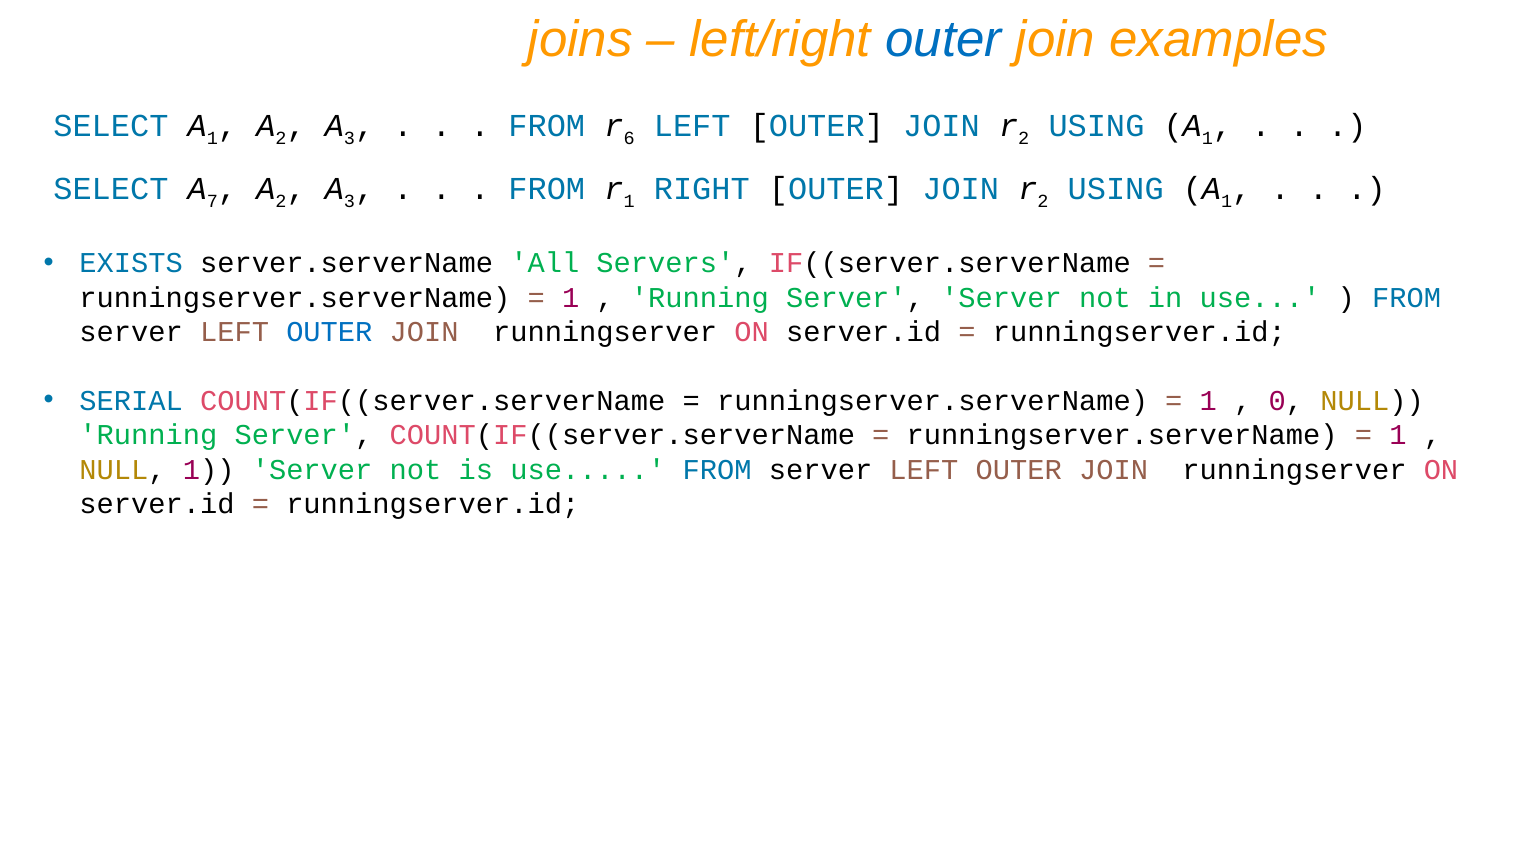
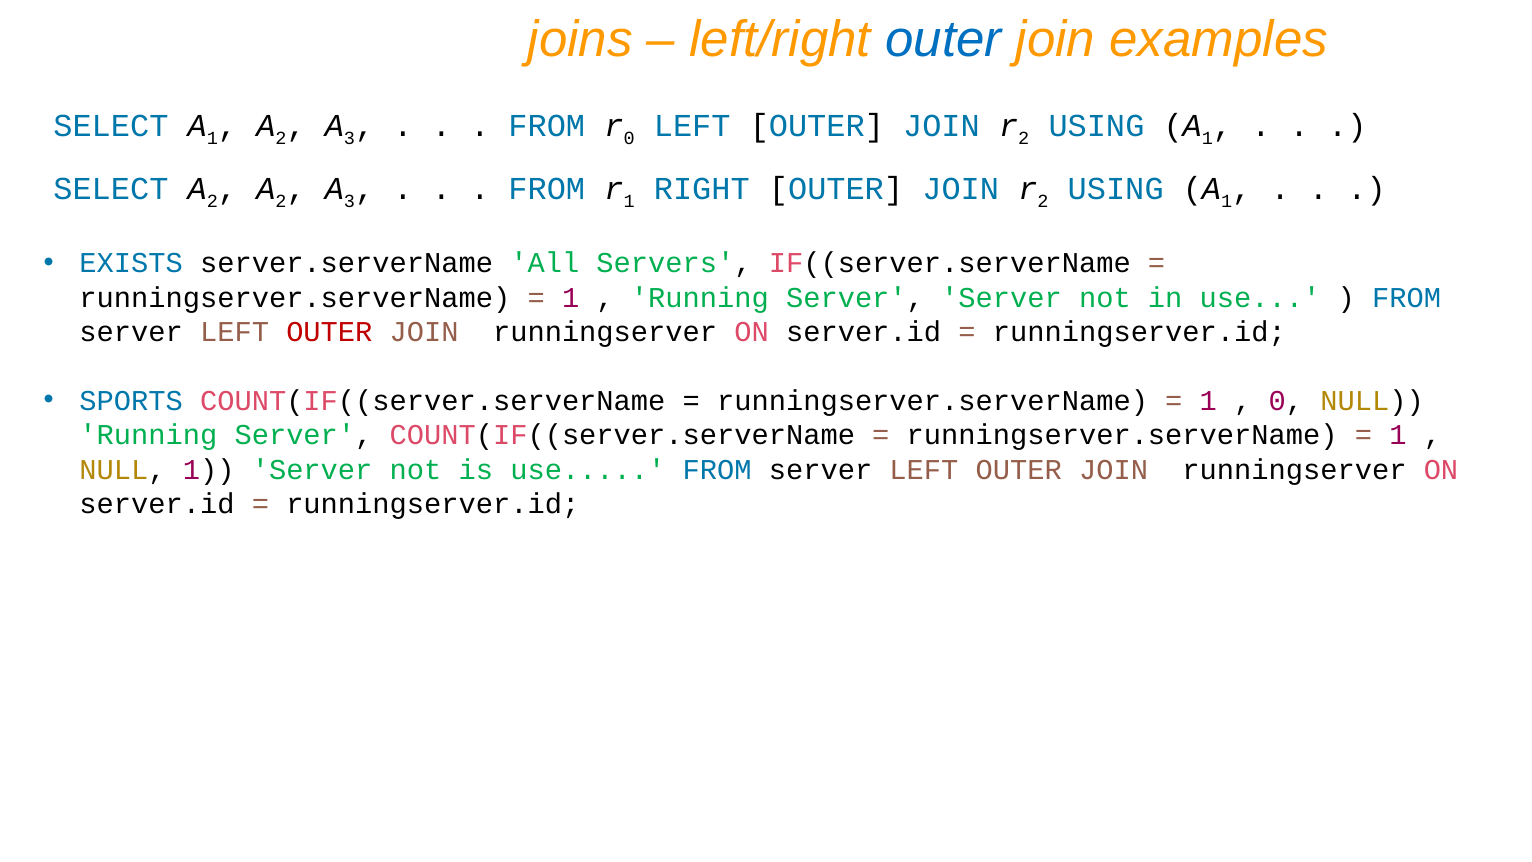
6 at (629, 139): 6 -> 0
7 at (212, 202): 7 -> 2
OUTER at (329, 332) colour: blue -> red
SERIAL: SERIAL -> SPORTS
